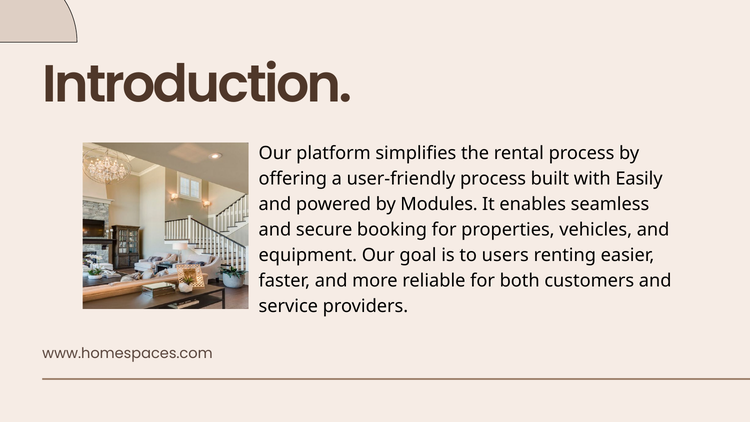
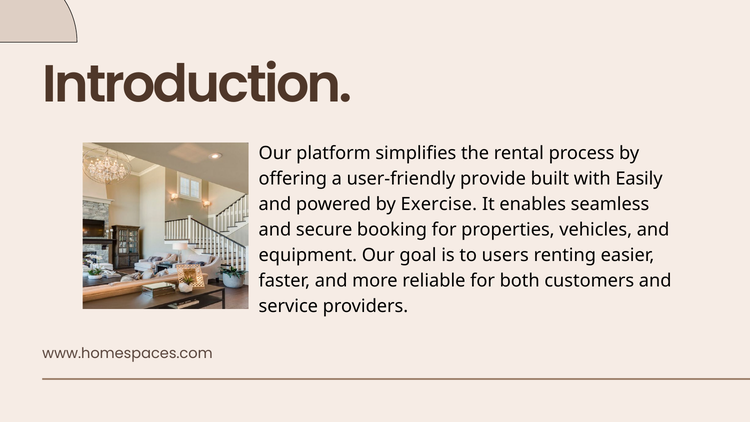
user-friendly process: process -> provide
Modules: Modules -> Exercise
